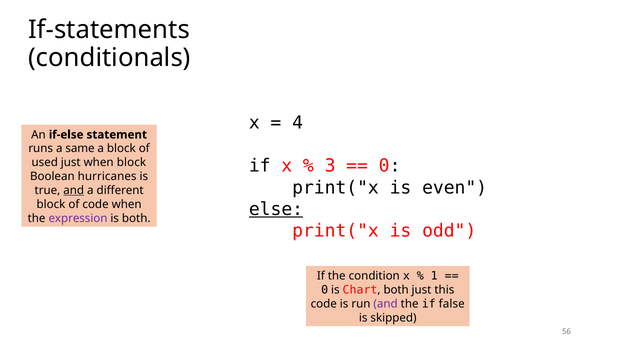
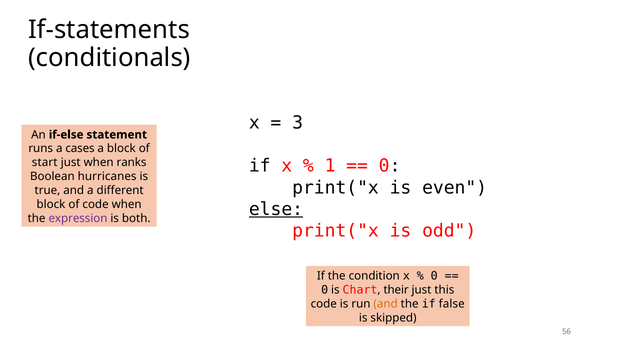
4: 4 -> 3
same: same -> cases
3: 3 -> 1
used: used -> start
when block: block -> ranks
and at (74, 190) underline: present -> none
1 at (434, 276): 1 -> 0
both at (396, 290): both -> their
and at (386, 303) colour: purple -> orange
